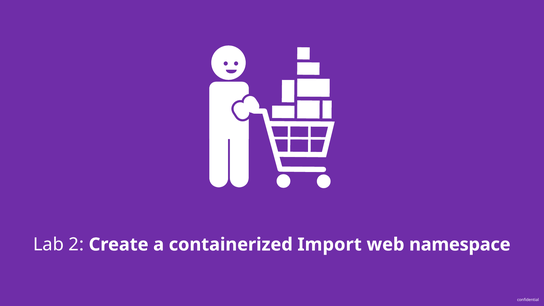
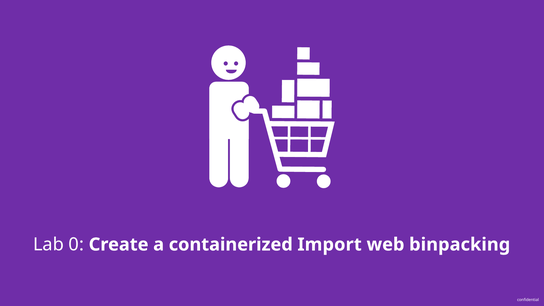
2: 2 -> 0
namespace: namespace -> binpacking
